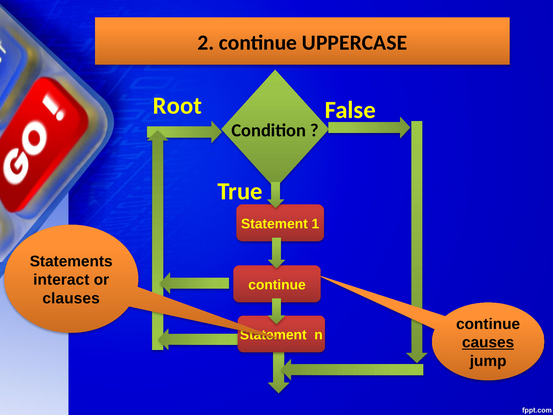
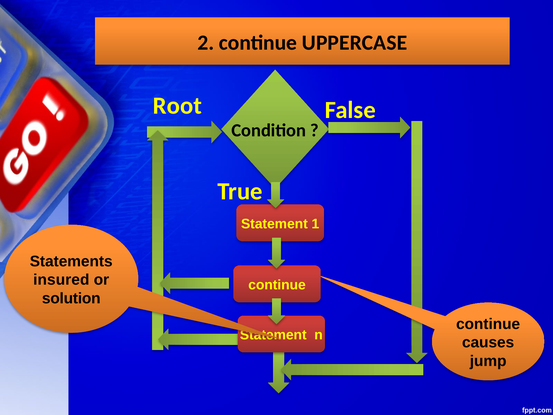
interact: interact -> insured
clauses: clauses -> solution
causes underline: present -> none
